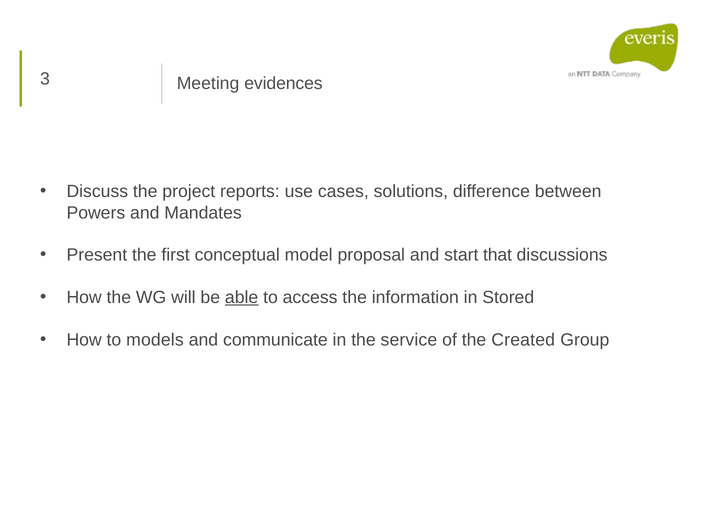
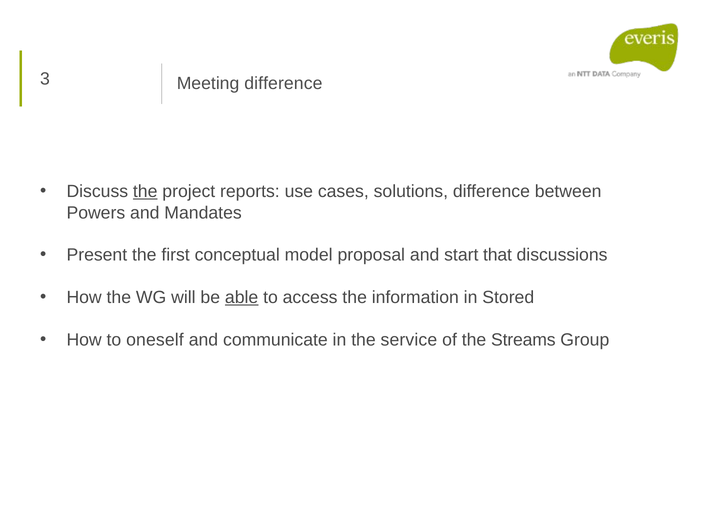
Meeting evidences: evidences -> difference
the at (145, 192) underline: none -> present
models: models -> oneself
Created: Created -> Streams
